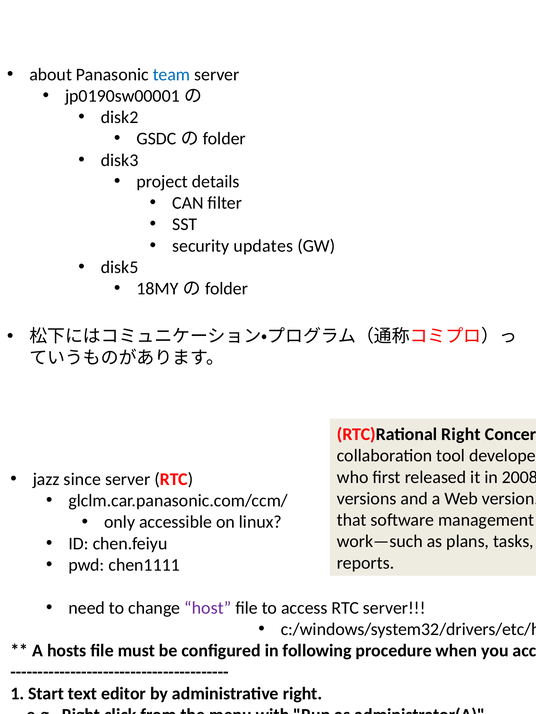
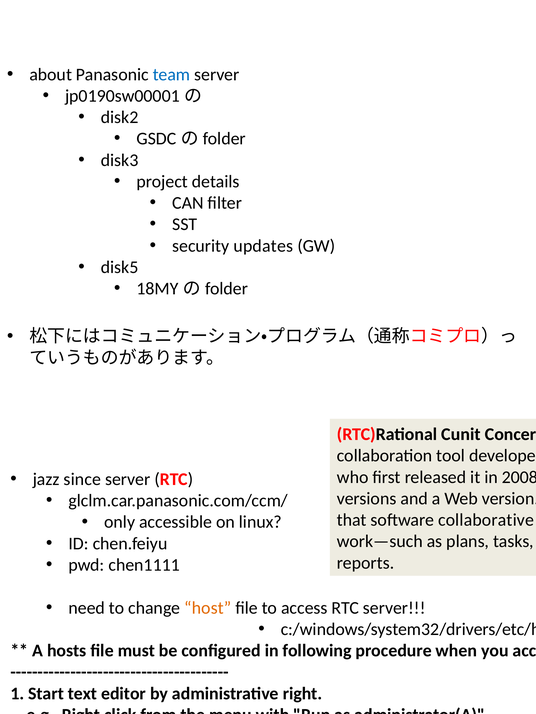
RTC)Rational Right: Right -> Cunit
software management: management -> collaborative
host colour: purple -> orange
